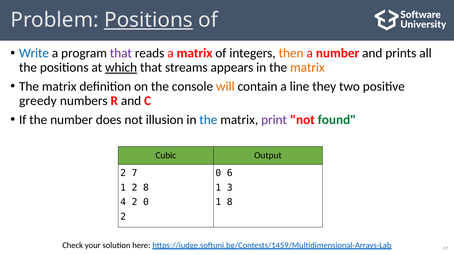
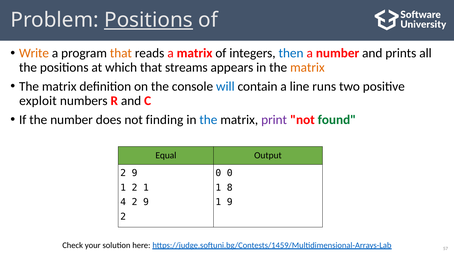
Write colour: blue -> orange
that at (121, 53) colour: purple -> orange
then colour: orange -> blue
which underline: present -> none
will colour: orange -> blue
they: they -> runs
greedy: greedy -> exploit
illusion: illusion -> finding
Cubic: Cubic -> Equal
7 at (135, 173): 7 -> 9
0 6: 6 -> 0
2 8: 8 -> 1
3: 3 -> 8
4 2 0: 0 -> 9
1 8: 8 -> 9
